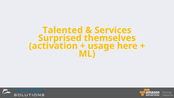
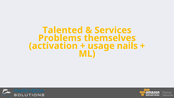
Surprised: Surprised -> Problems
here: here -> nails
